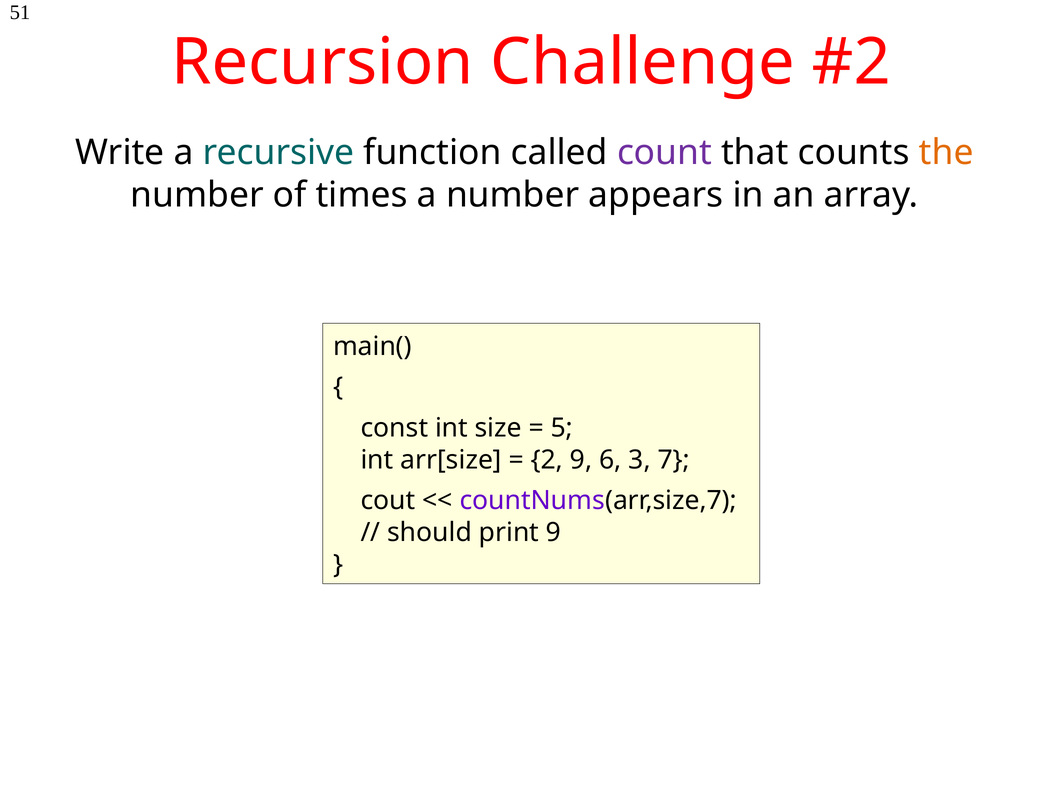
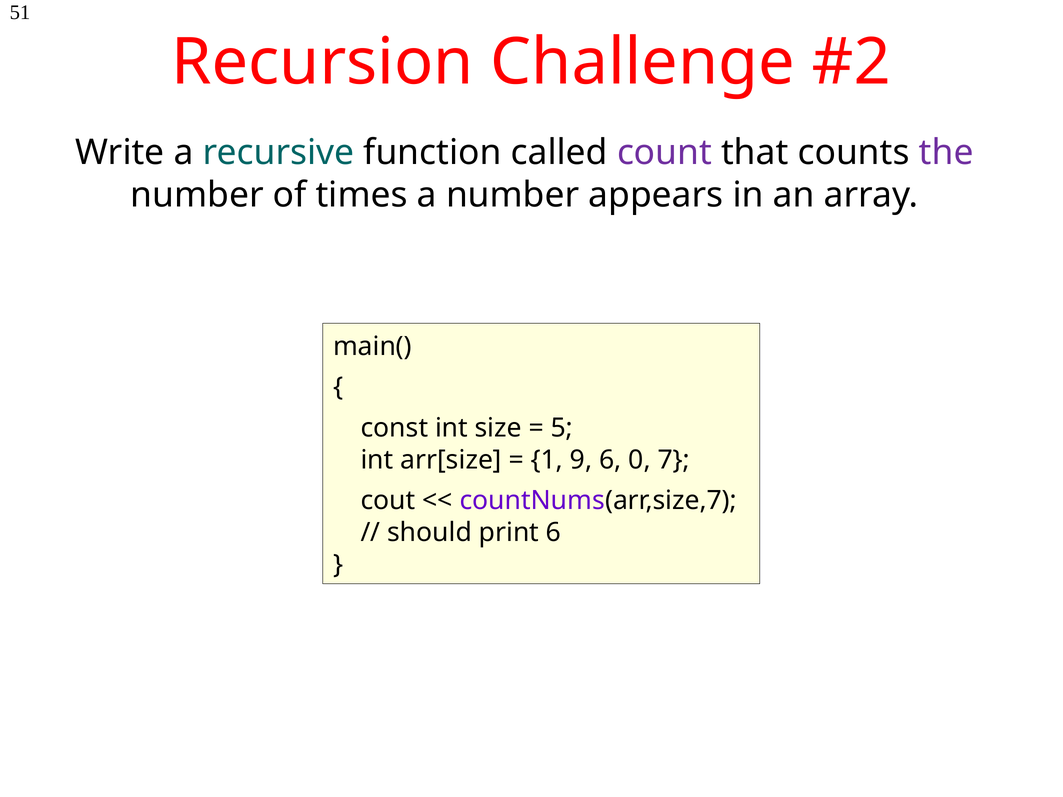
the colour: orange -> purple
2: 2 -> 1
3: 3 -> 0
print 9: 9 -> 6
